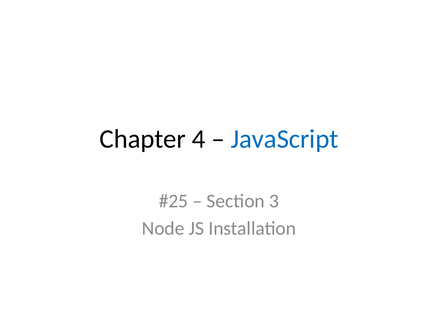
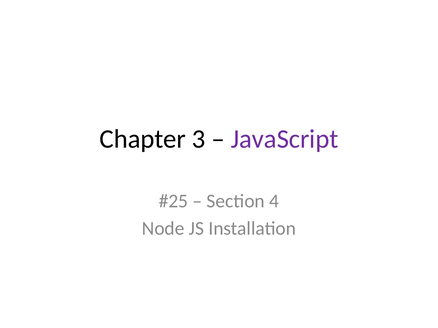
4: 4 -> 3
JavaScript colour: blue -> purple
3: 3 -> 4
